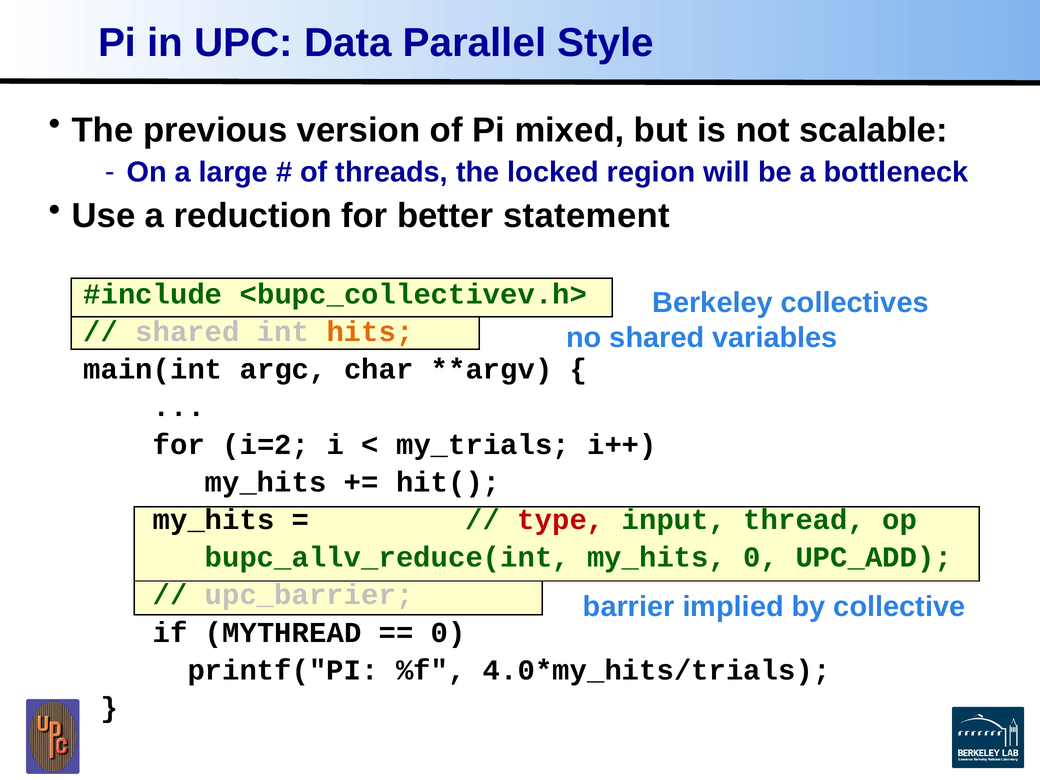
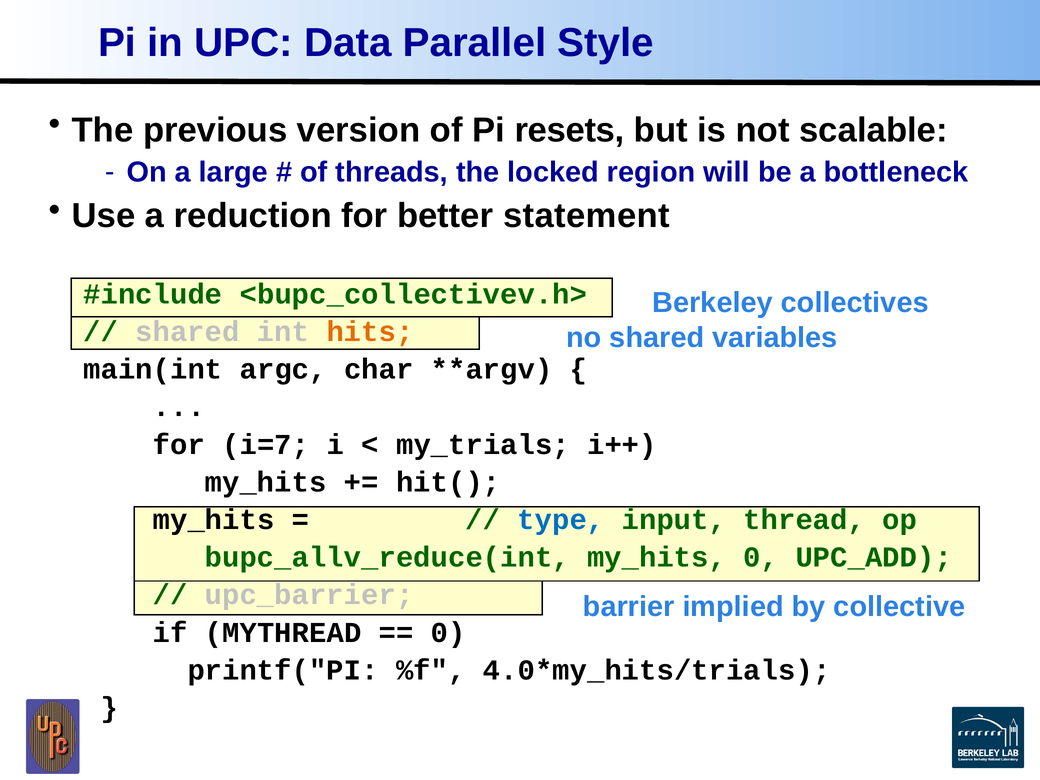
mixed: mixed -> resets
i=2: i=2 -> i=7
type colour: red -> blue
